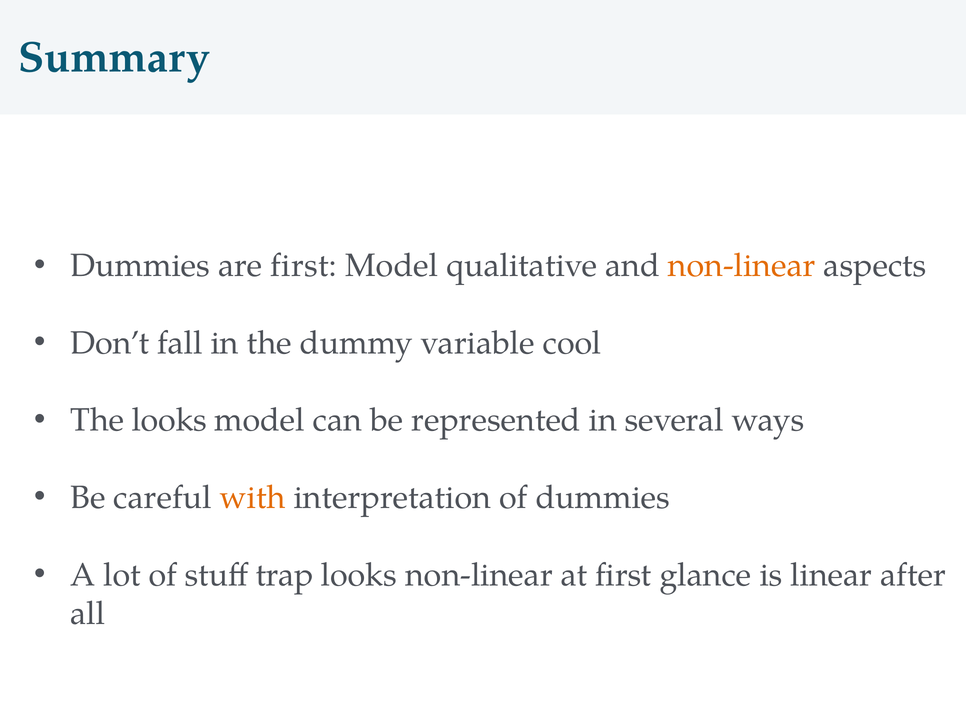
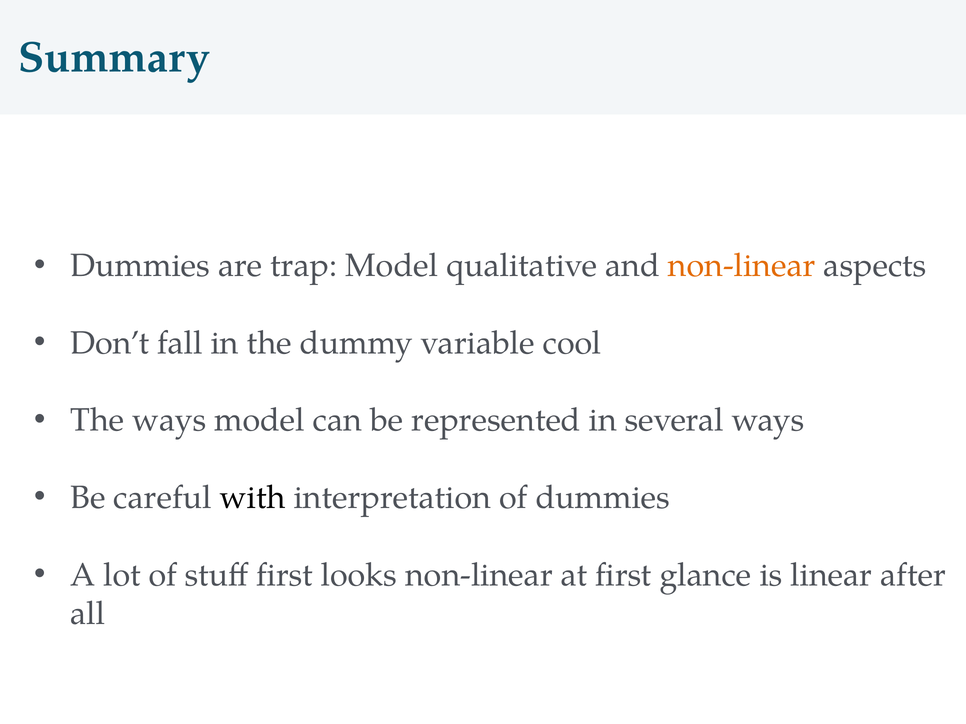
are first: first -> trap
The looks: looks -> ways
with colour: orange -> black
stuff trap: trap -> first
